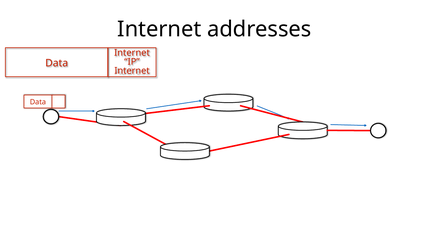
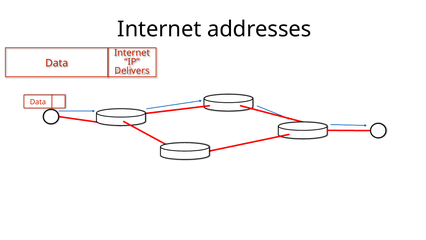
Internet at (132, 71): Internet -> Delivers
